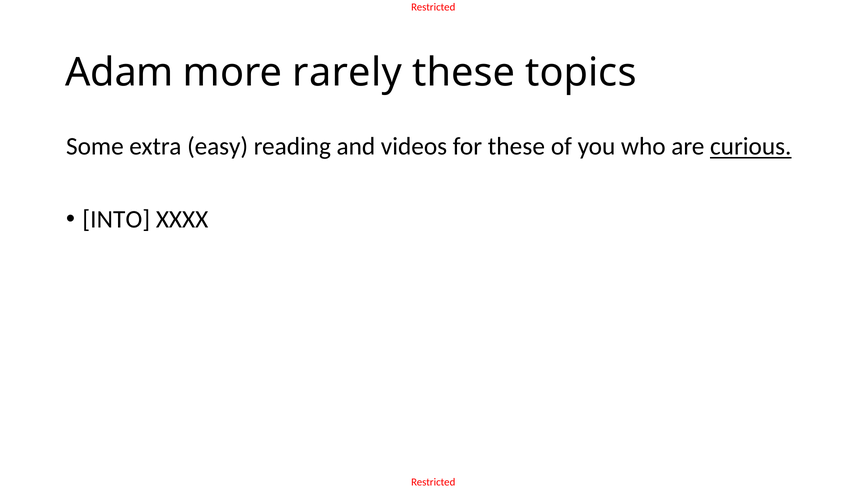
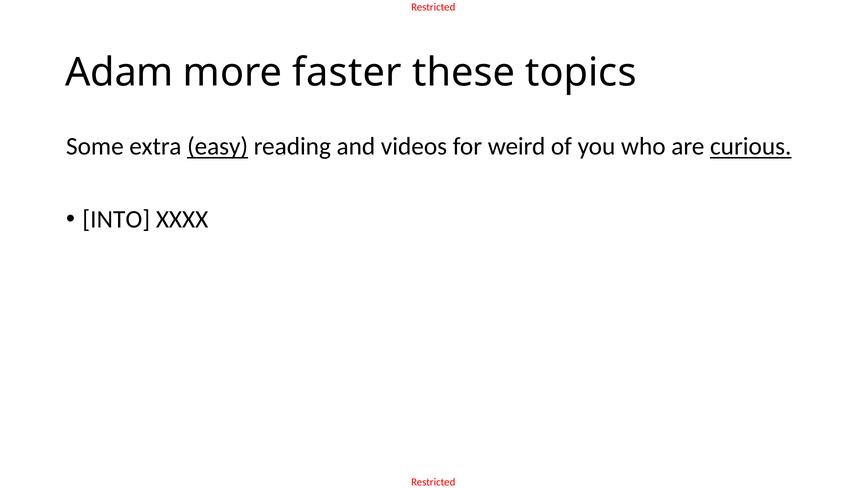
rarely: rarely -> faster
easy underline: none -> present
for these: these -> weird
